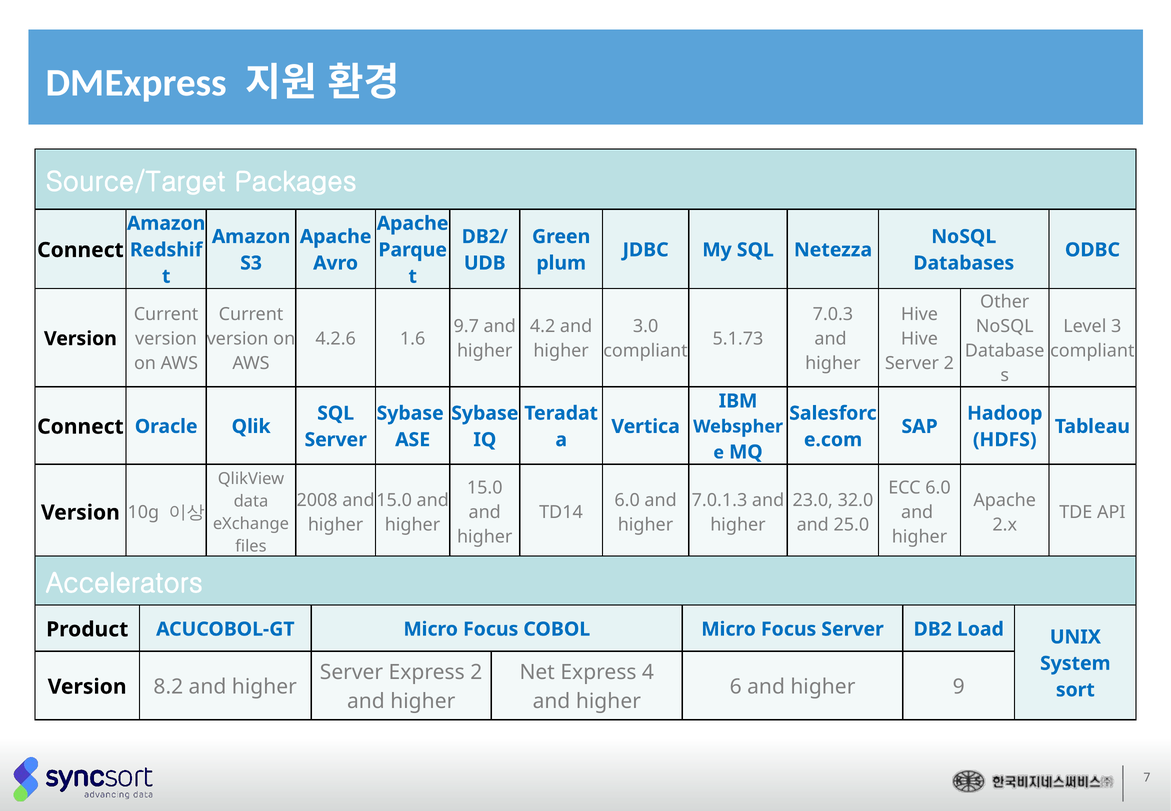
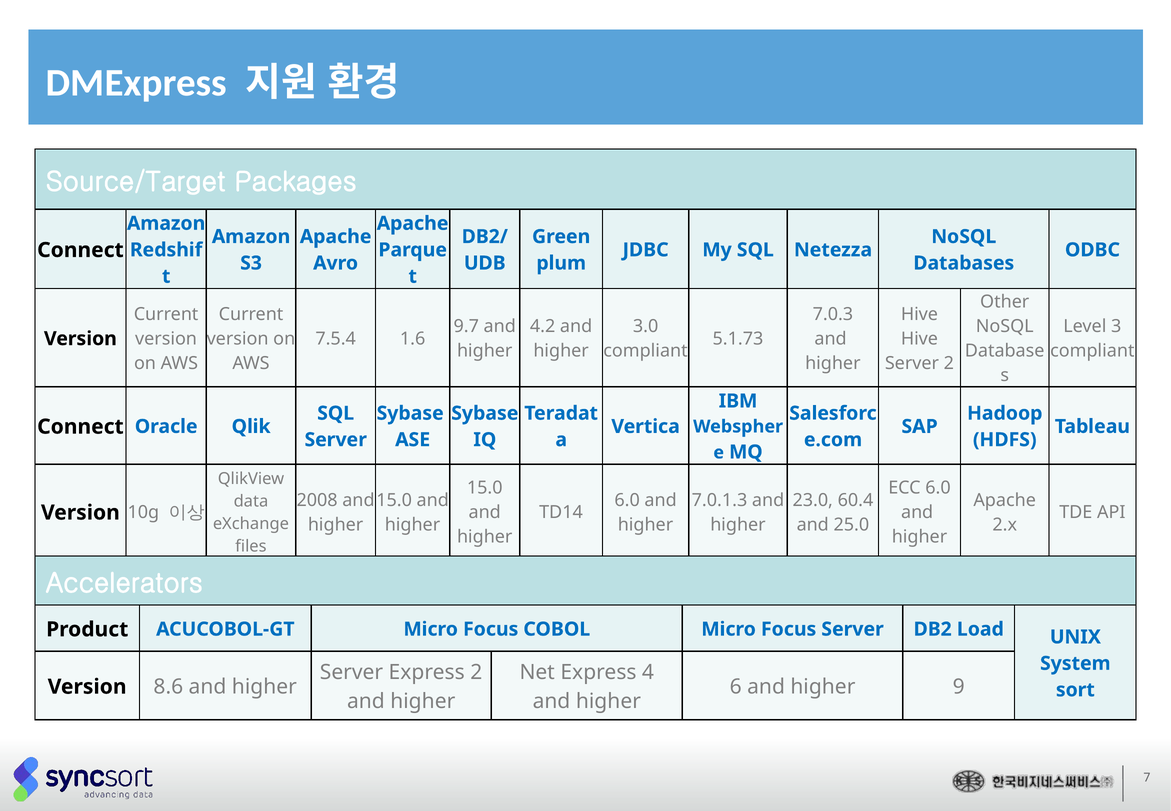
4.2.6: 4.2.6 -> 7.5.4
32.0: 32.0 -> 60.4
8.2: 8.2 -> 8.6
